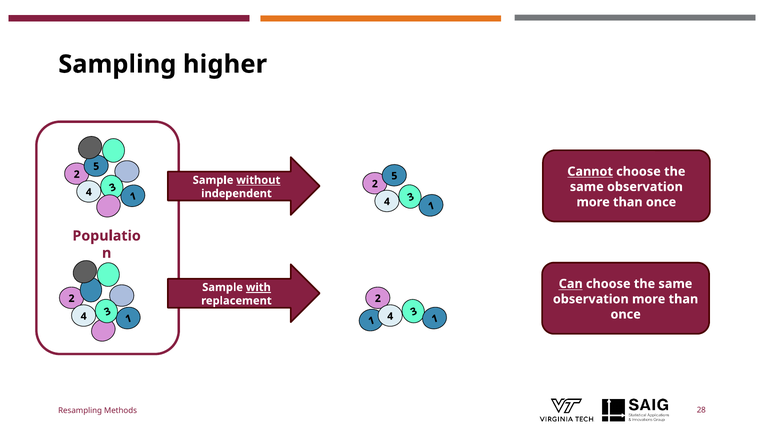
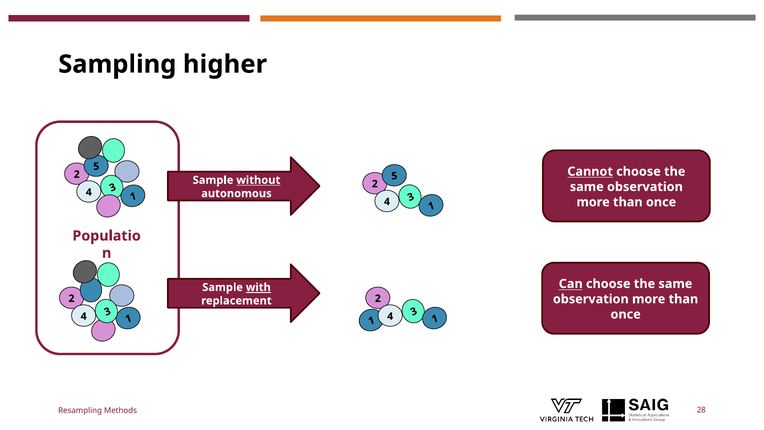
independent: independent -> autonomous
